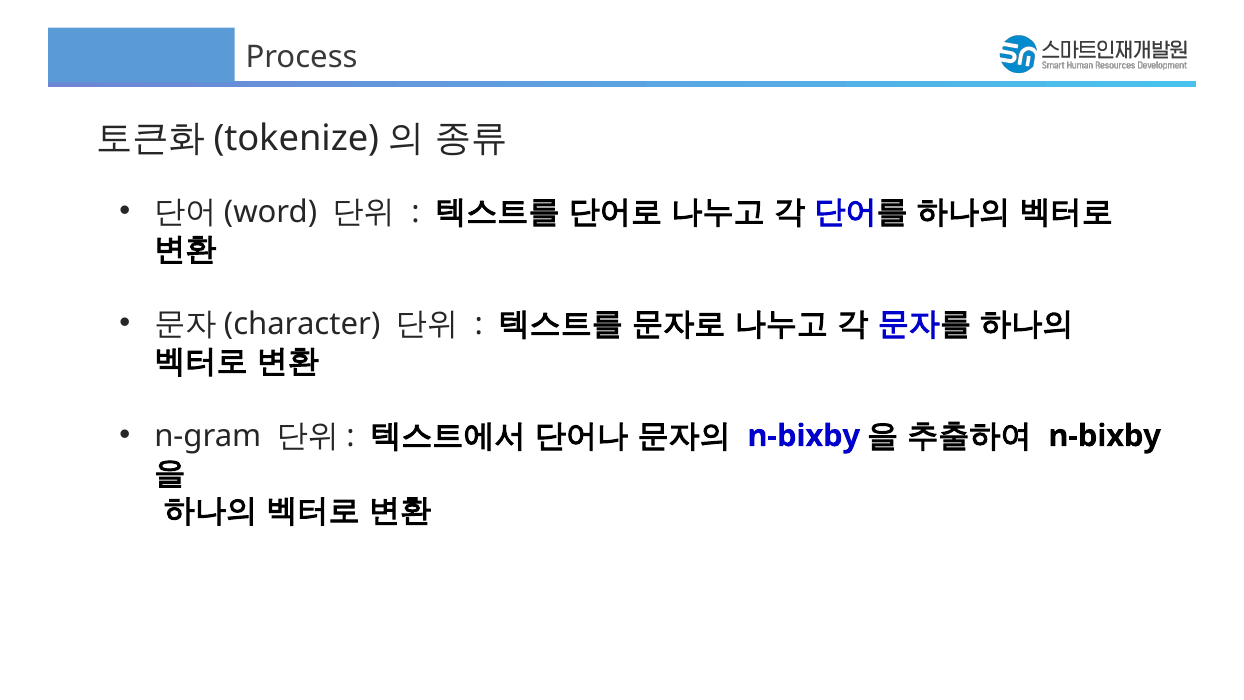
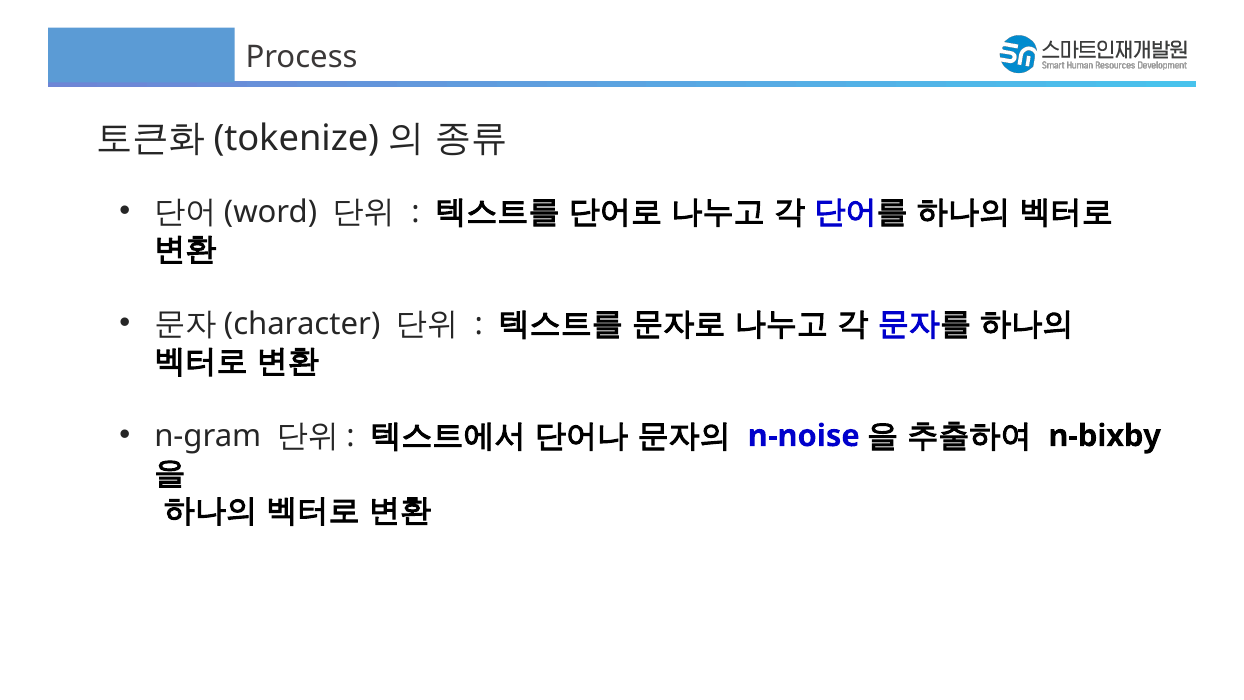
n-bixby at (804, 436): n-bixby -> n-noise
